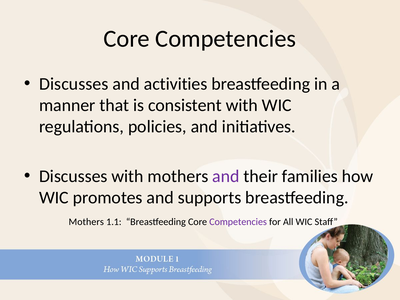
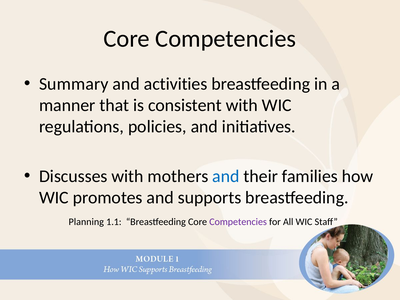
Discusses at (74, 84): Discusses -> Summary
and at (226, 176) colour: purple -> blue
Mothers at (86, 222): Mothers -> Planning
